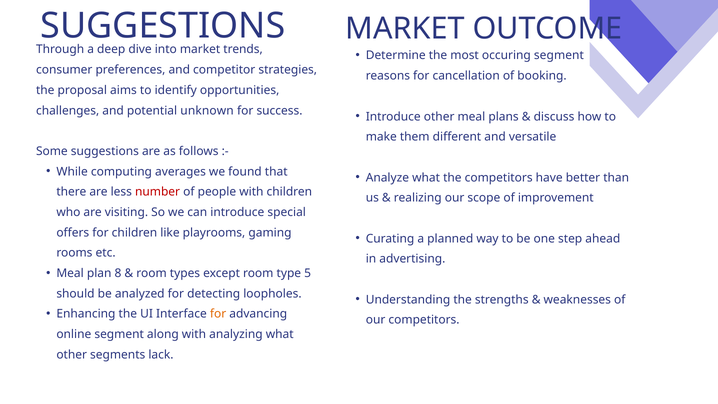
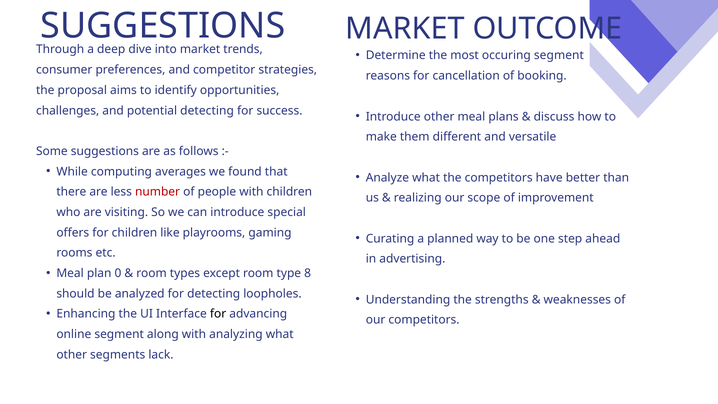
potential unknown: unknown -> detecting
8: 8 -> 0
5: 5 -> 8
for at (218, 314) colour: orange -> black
